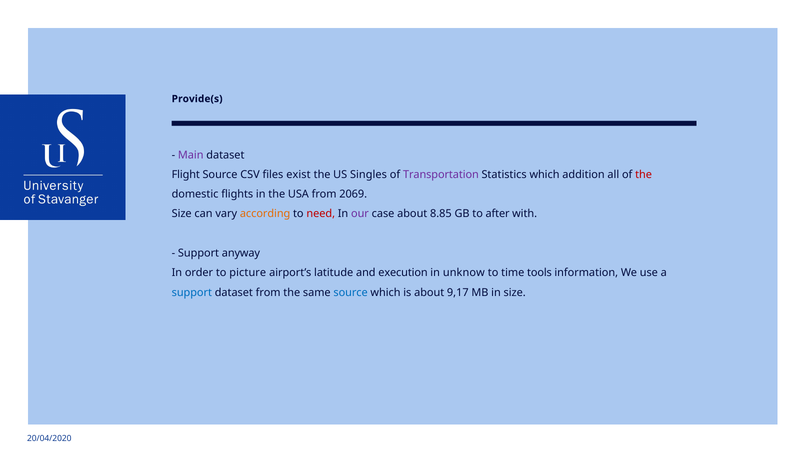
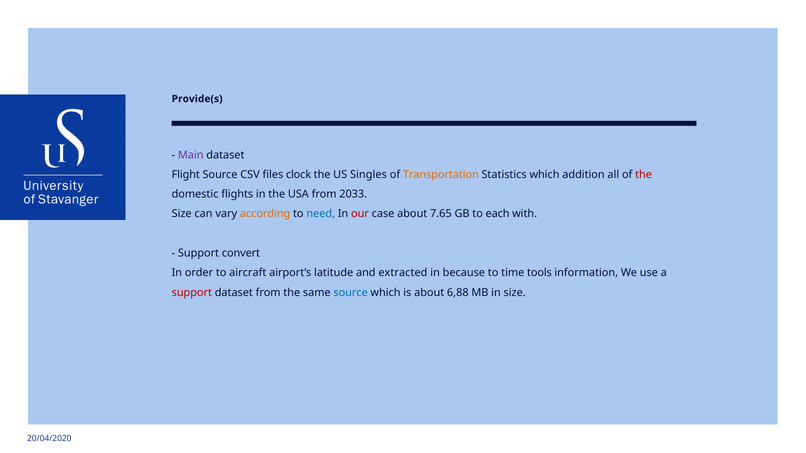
exist: exist -> clock
Transportation colour: purple -> orange
2069: 2069 -> 2033
need colour: red -> blue
our colour: purple -> red
8.85: 8.85 -> 7.65
after: after -> each
anyway: anyway -> convert
picture: picture -> aircraft
execution: execution -> extracted
unknow: unknow -> because
support at (192, 293) colour: blue -> red
9,17: 9,17 -> 6,88
